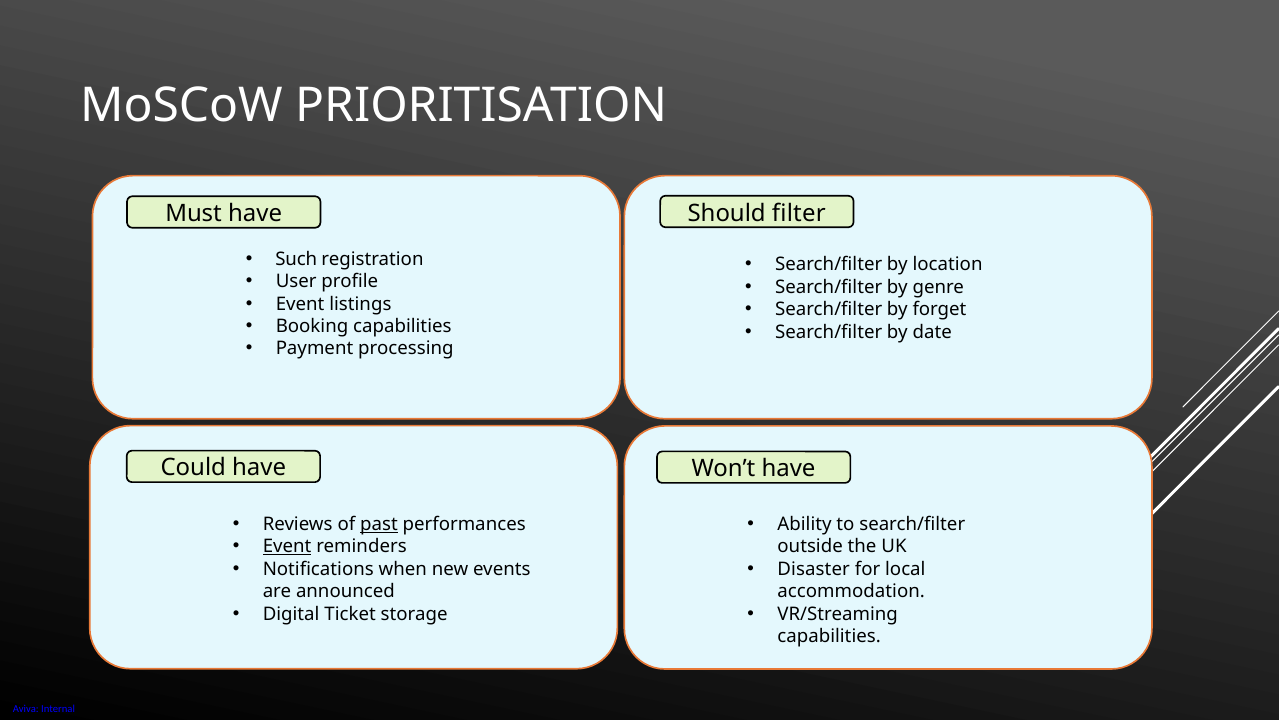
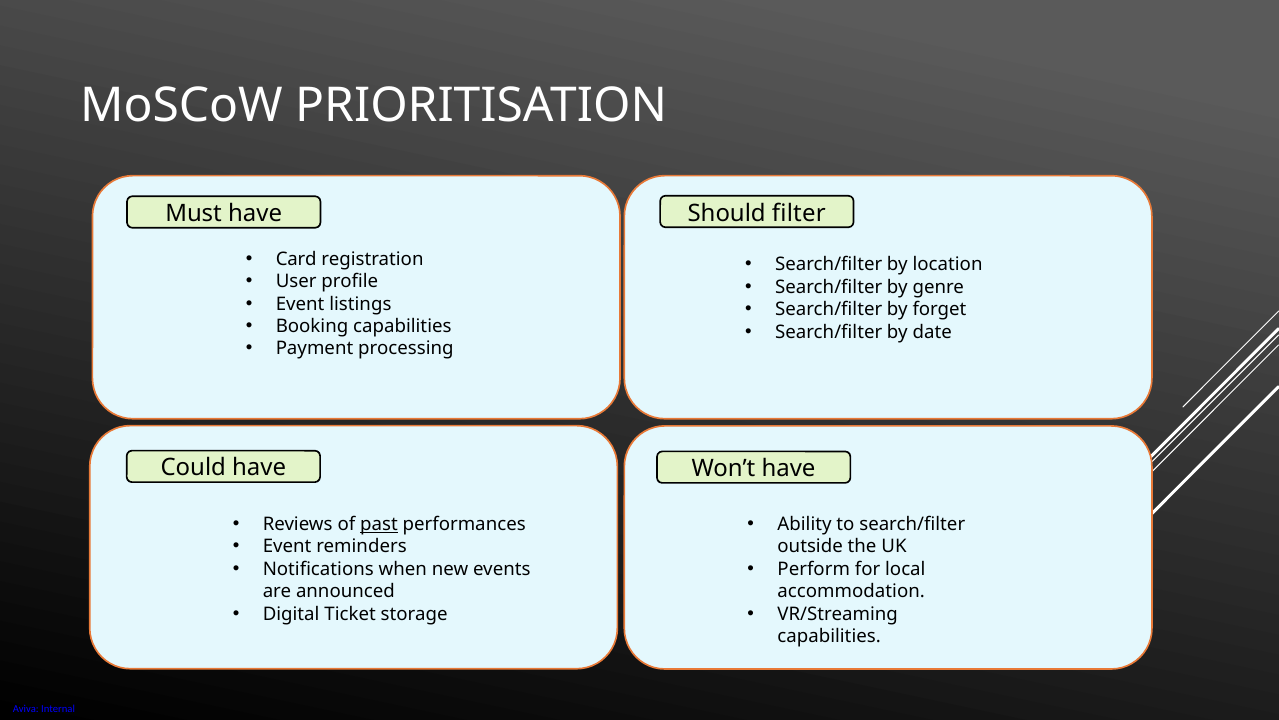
Such: Such -> Card
Event at (287, 546) underline: present -> none
Disaster: Disaster -> Perform
